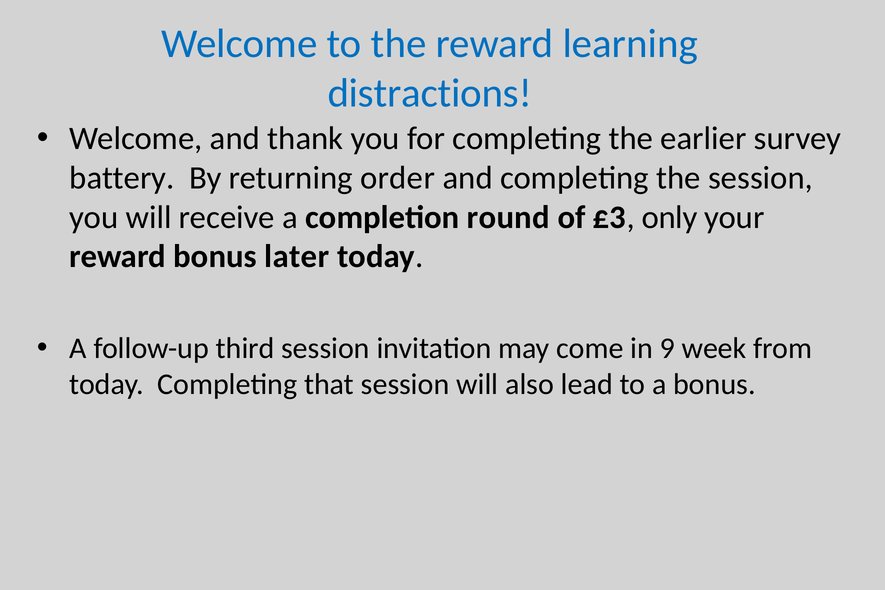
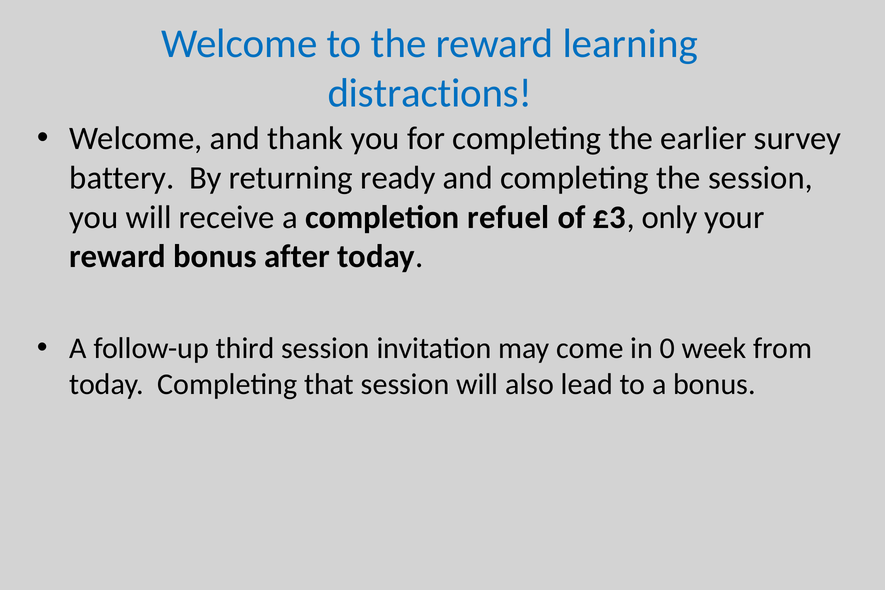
order: order -> ready
round: round -> refuel
later: later -> after
9: 9 -> 0
